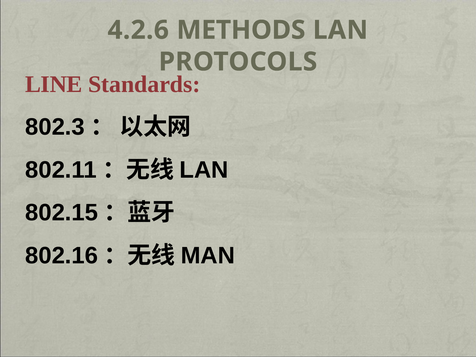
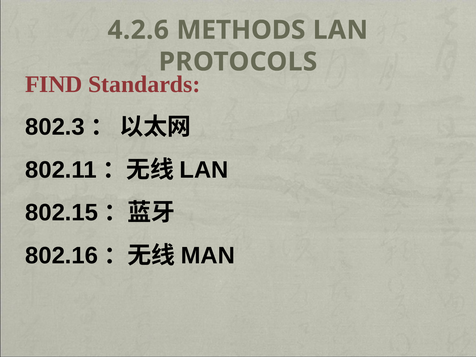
LINE: LINE -> FIND
